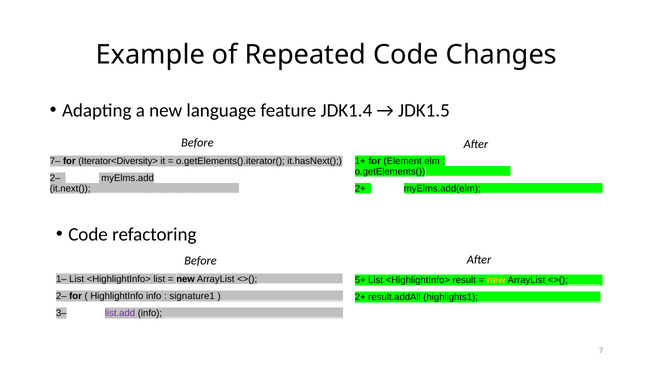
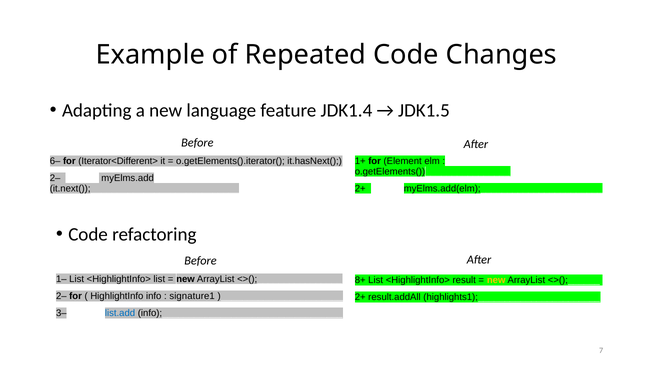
7–: 7– -> 6–
Iterator<Diversity>: Iterator<Diversity> -> Iterator<Different>
5+: 5+ -> 8+
list.add colour: purple -> blue
